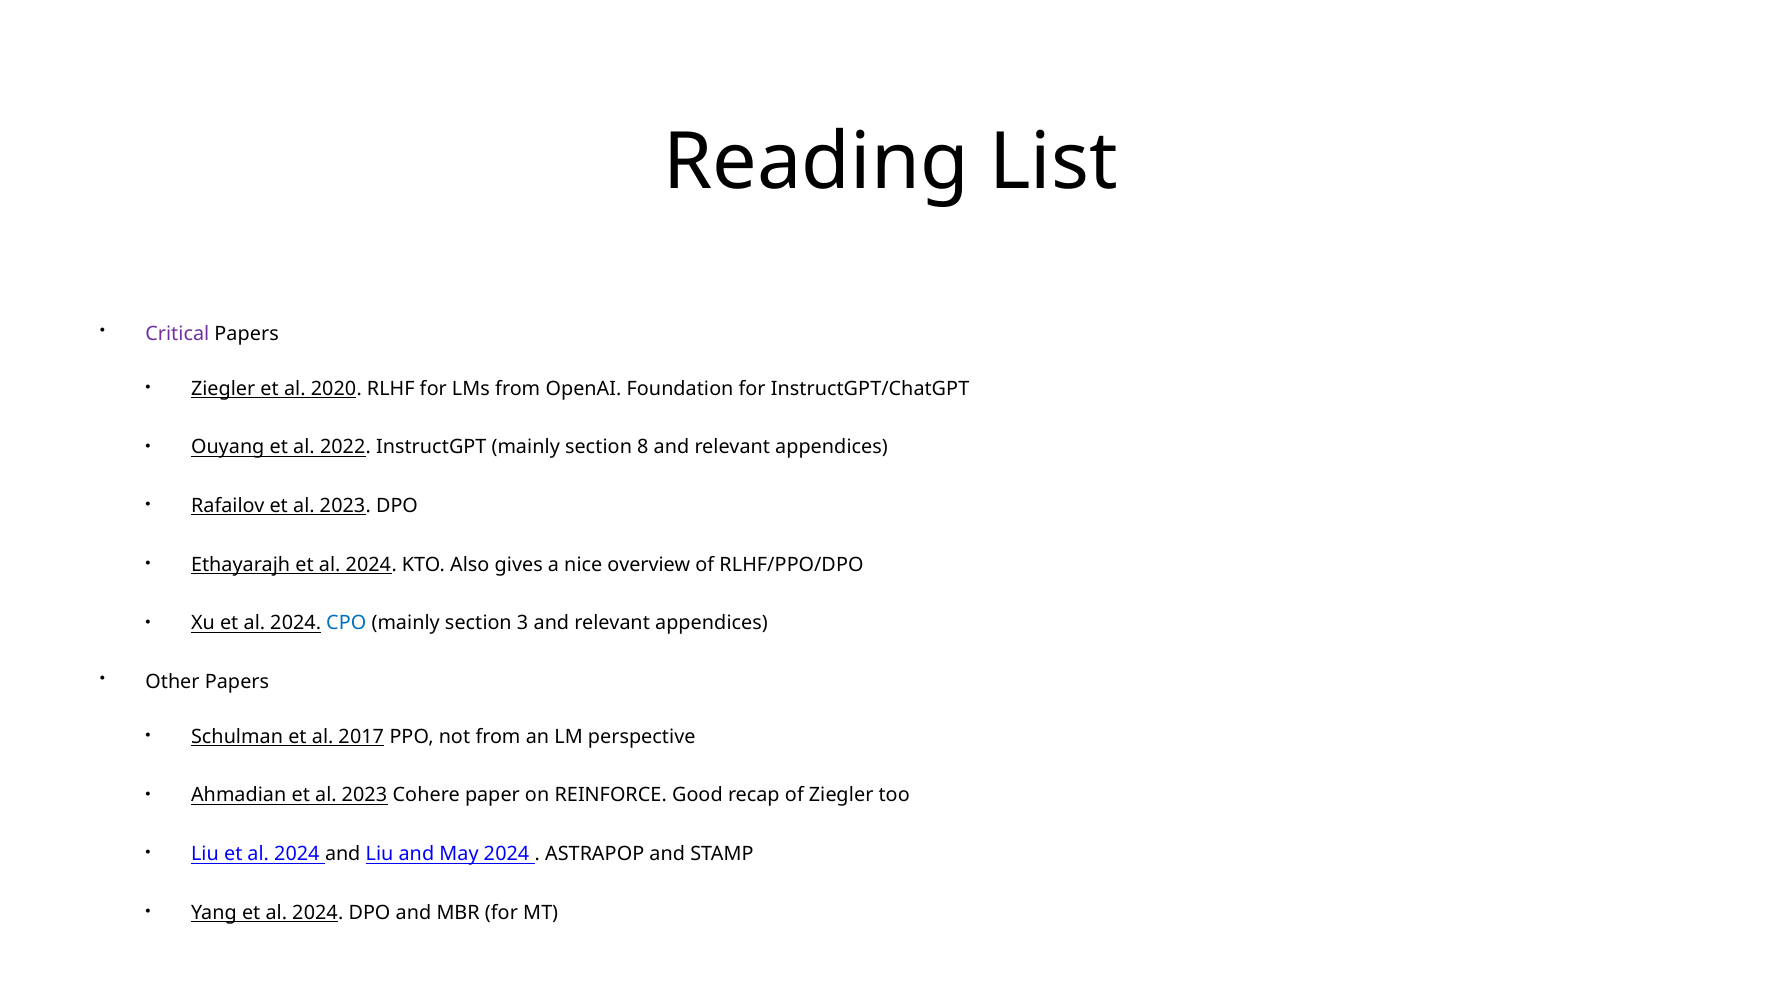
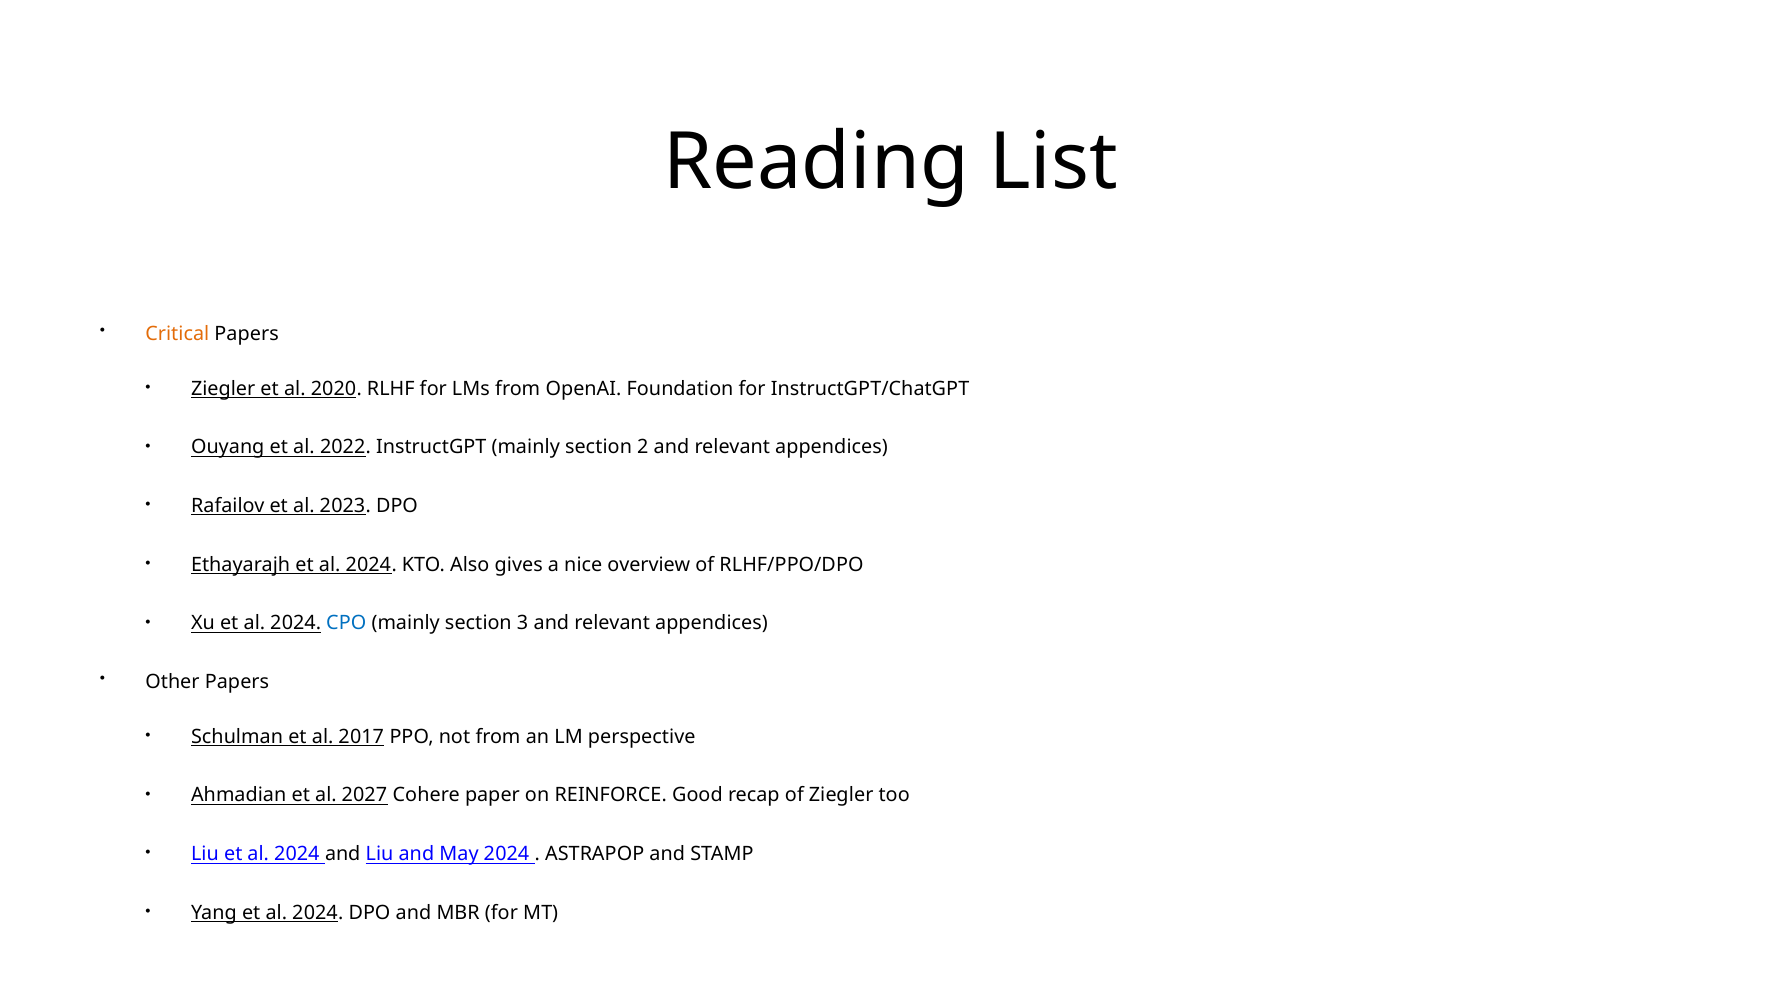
Critical colour: purple -> orange
8: 8 -> 2
Ahmadian et al 2023: 2023 -> 2027
